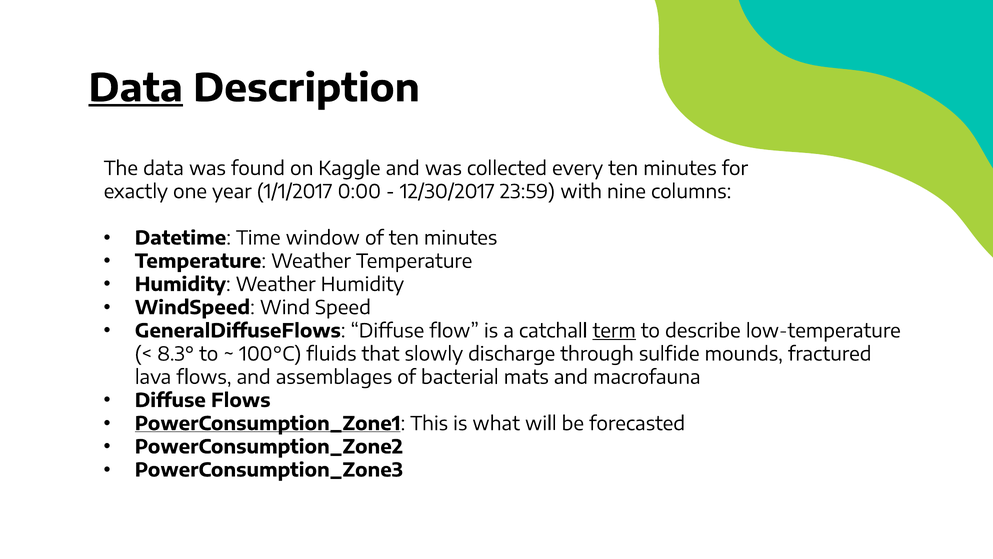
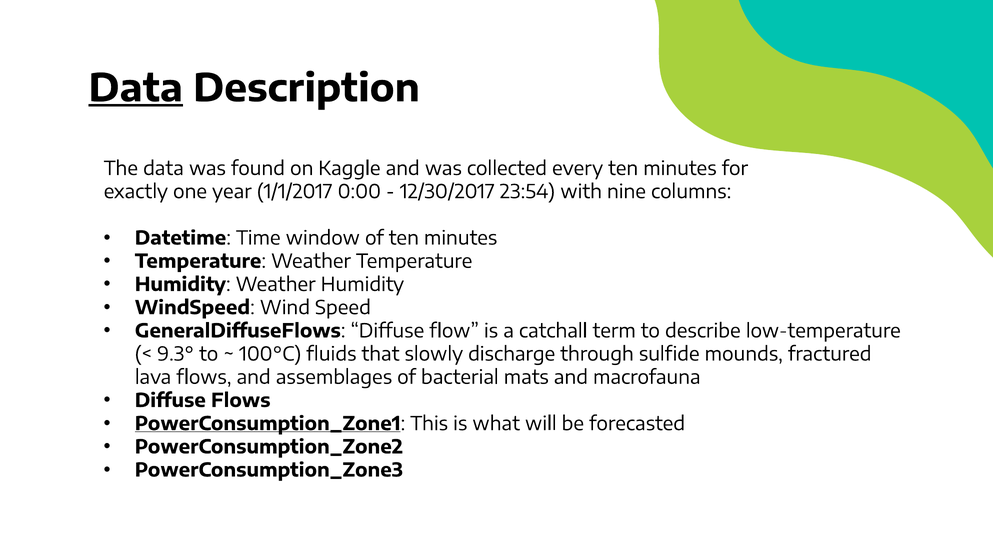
23:59: 23:59 -> 23:54
term underline: present -> none
8.3°: 8.3° -> 9.3°
